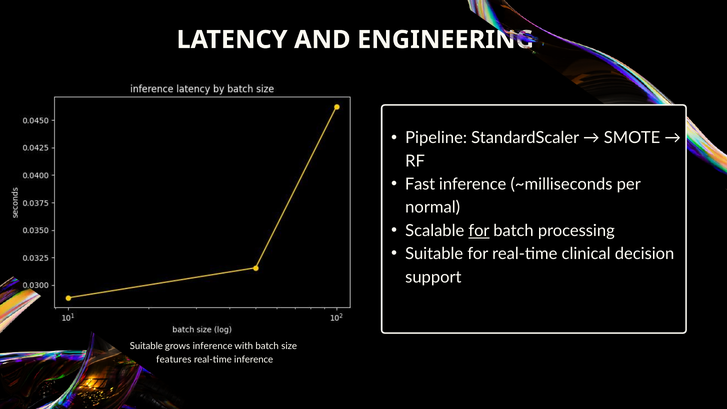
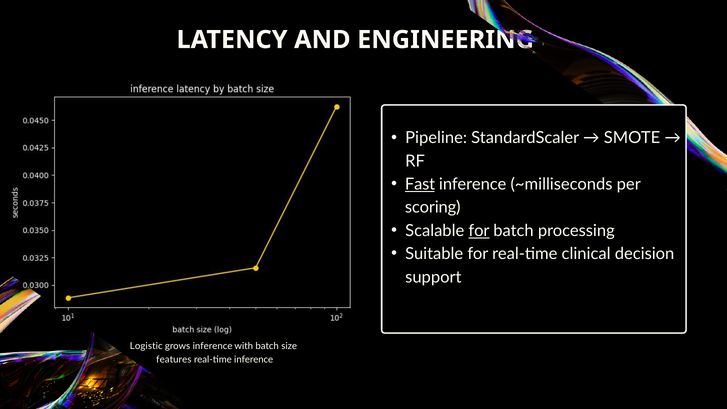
Fast underline: none -> present
normal: normal -> scoring
Suitable at (146, 346): Suitable -> Logistic
